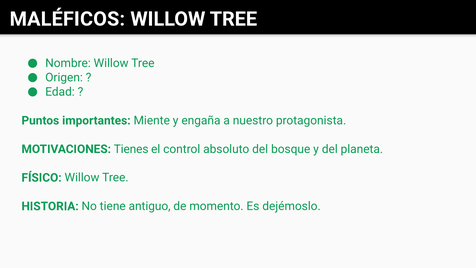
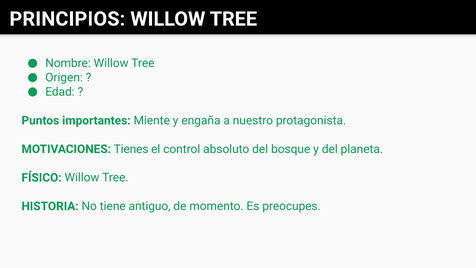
MALÉFICOS: MALÉFICOS -> PRINCIPIOS
dejémoslo: dejémoslo -> preocupes
